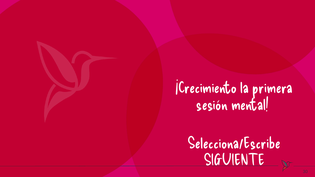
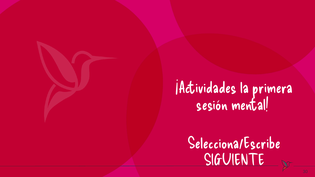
¡Crecimiento: ¡Crecimiento -> ¡Actividades
